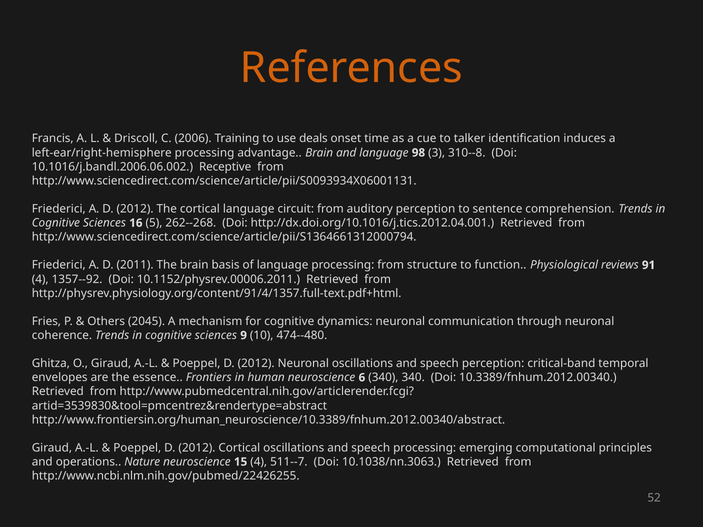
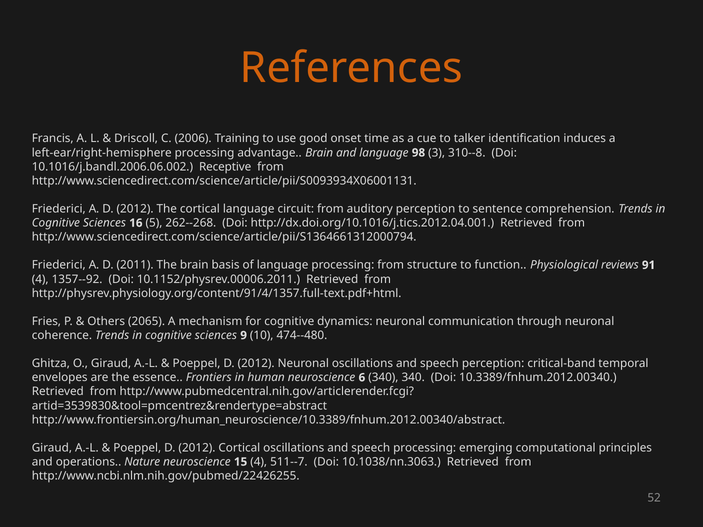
deals: deals -> good
2045: 2045 -> 2065
